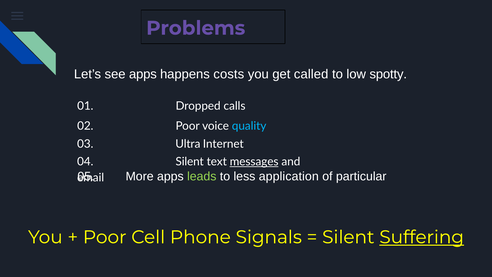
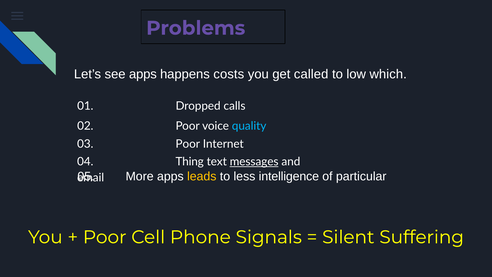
spotty: spotty -> which
03 Ultra: Ultra -> Poor
04 Silent: Silent -> Thing
leads colour: light green -> yellow
application: application -> intelligence
Suffering underline: present -> none
